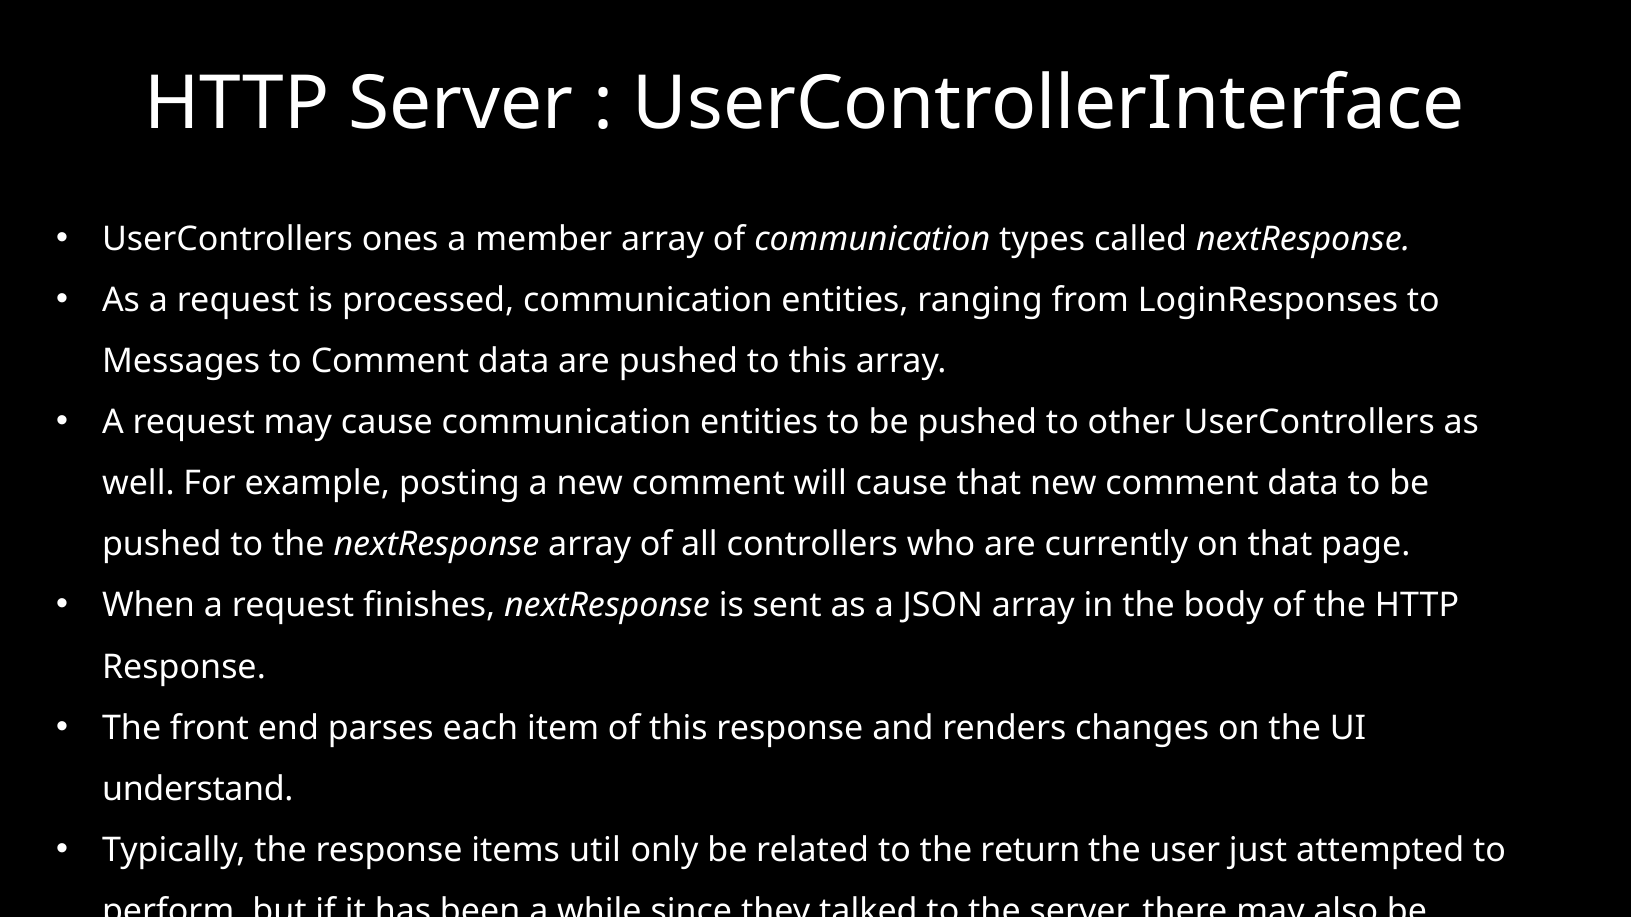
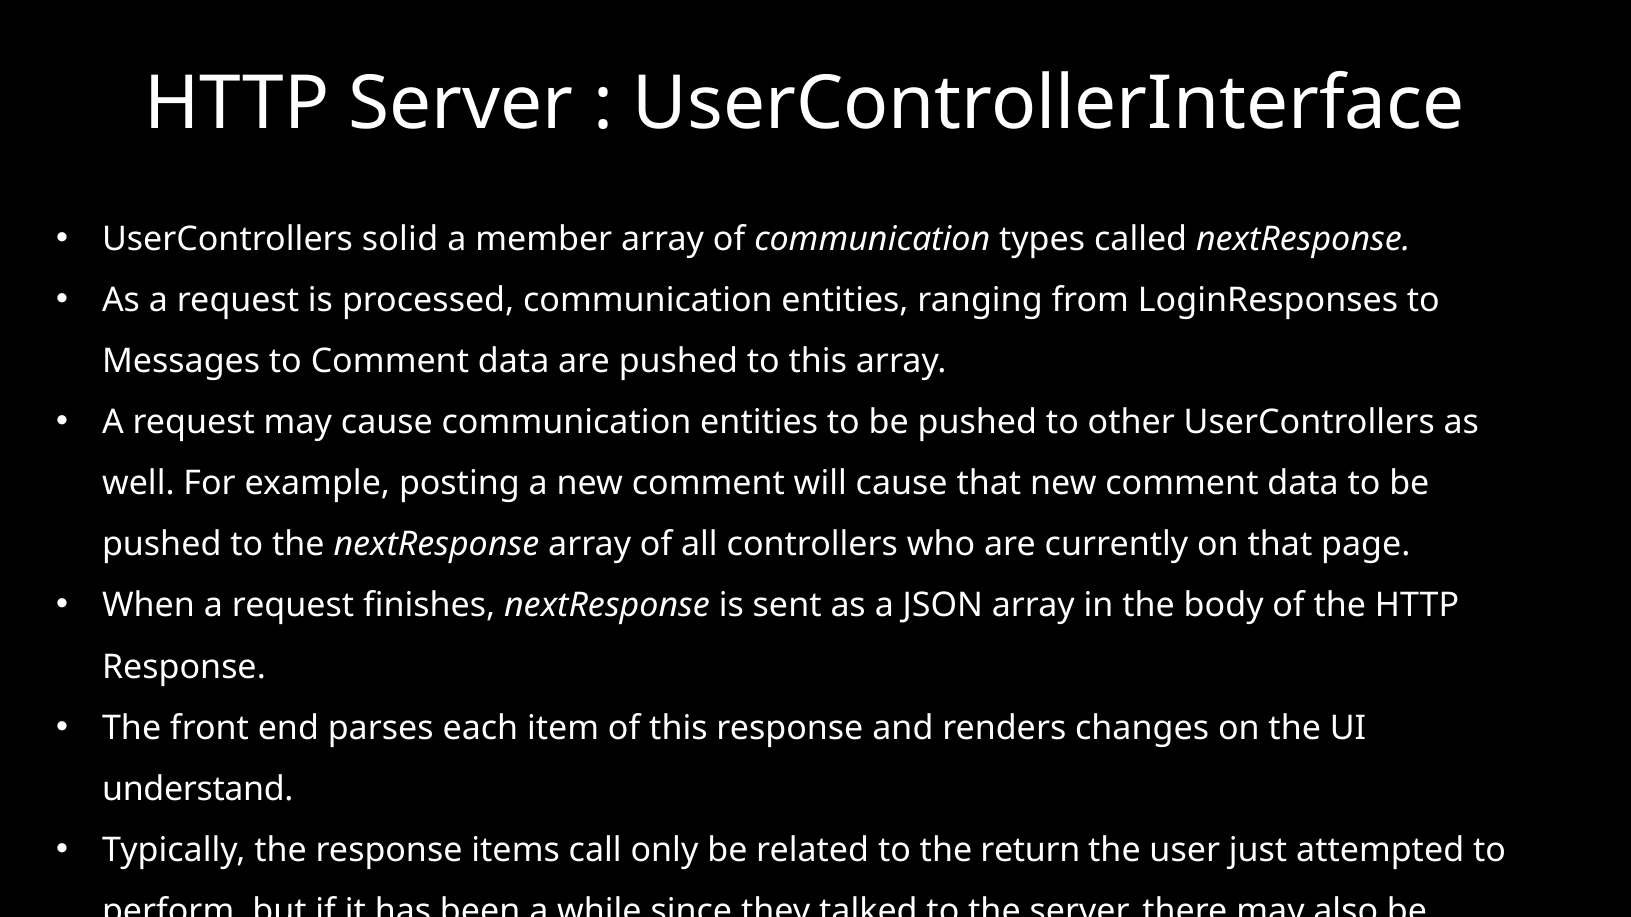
ones: ones -> solid
util: util -> call
